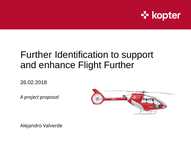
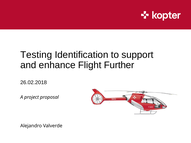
Further at (36, 55): Further -> Testing
